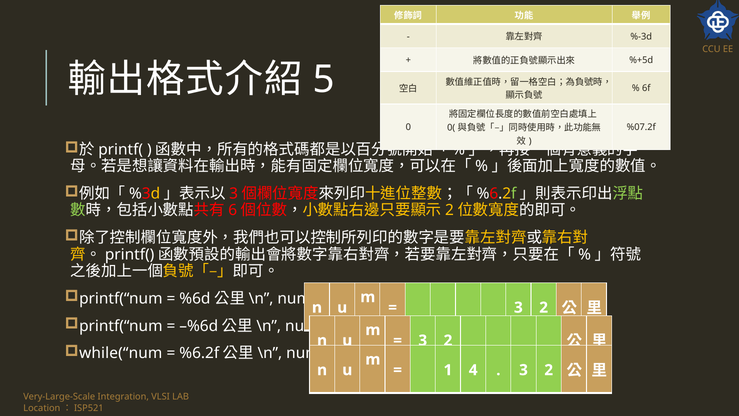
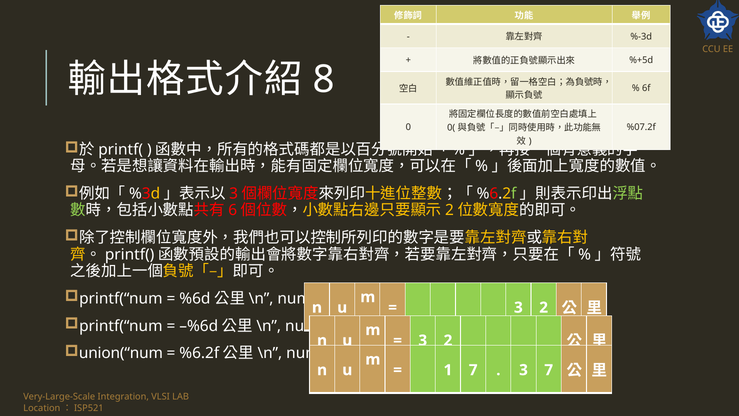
5: 5 -> 8
while(“num: while(“num -> union(“num
1 4: 4 -> 7
2 at (549, 370): 2 -> 7
